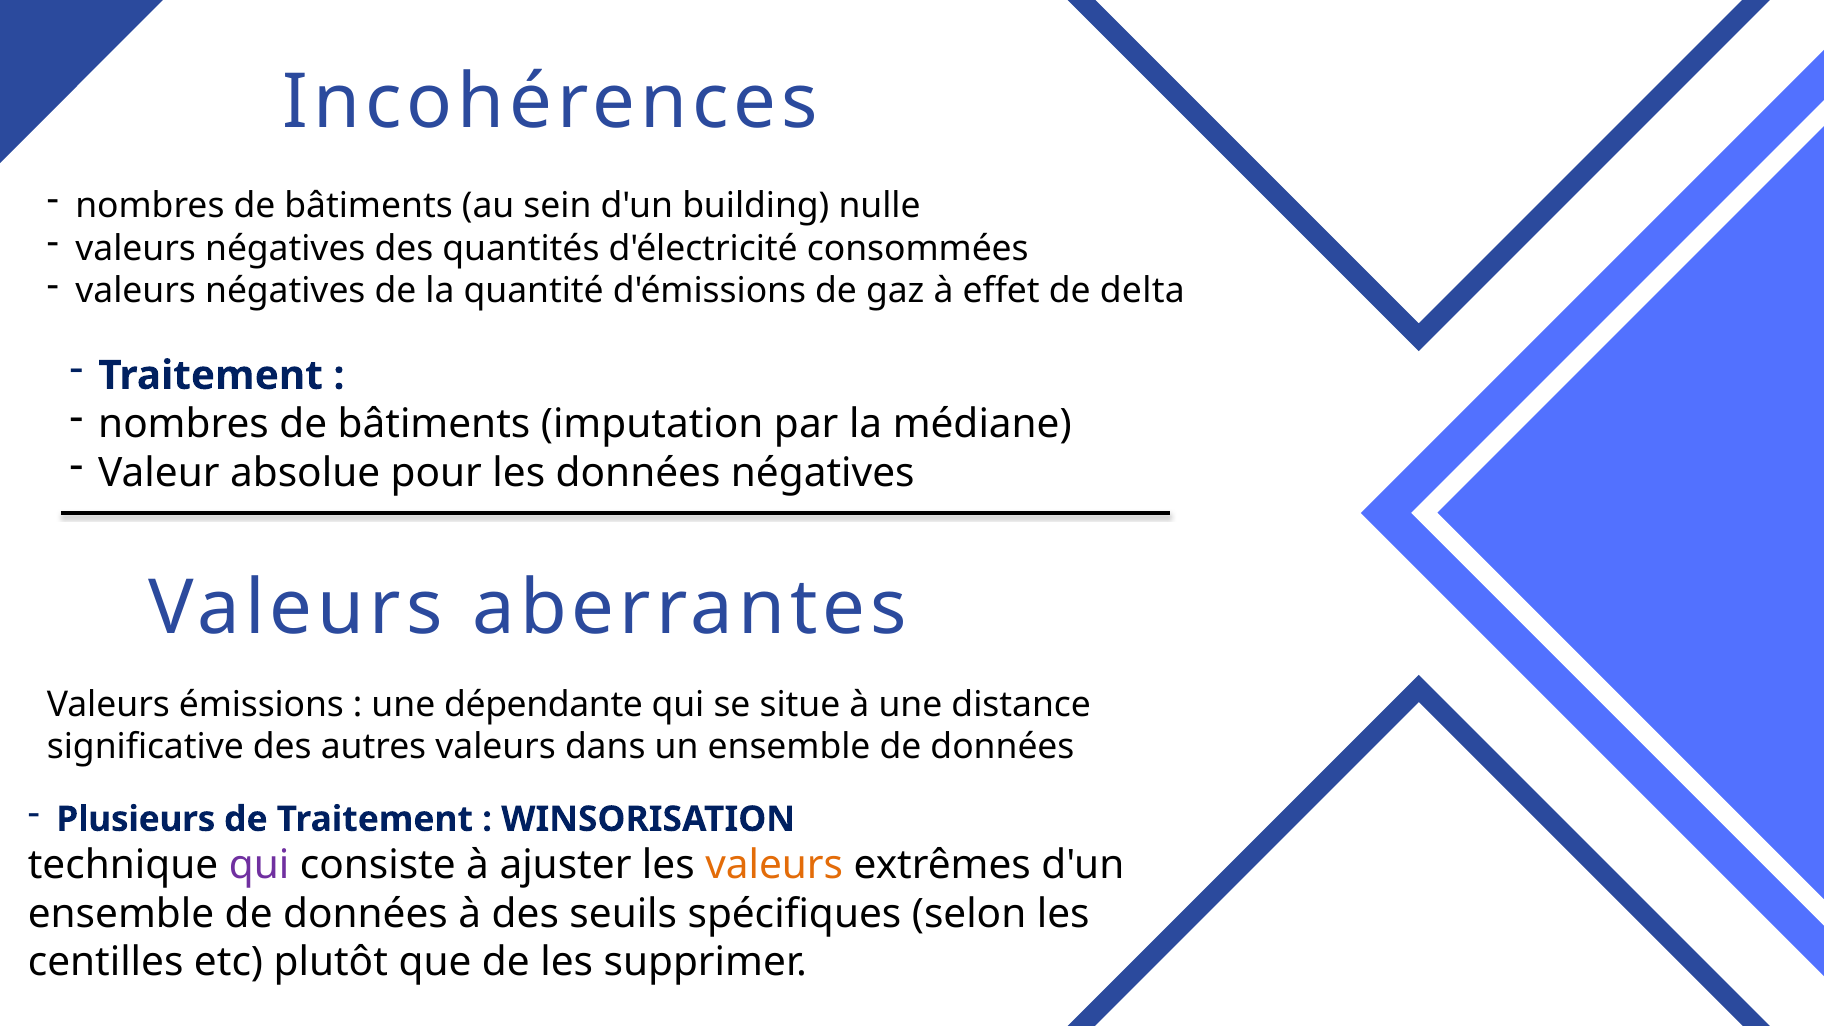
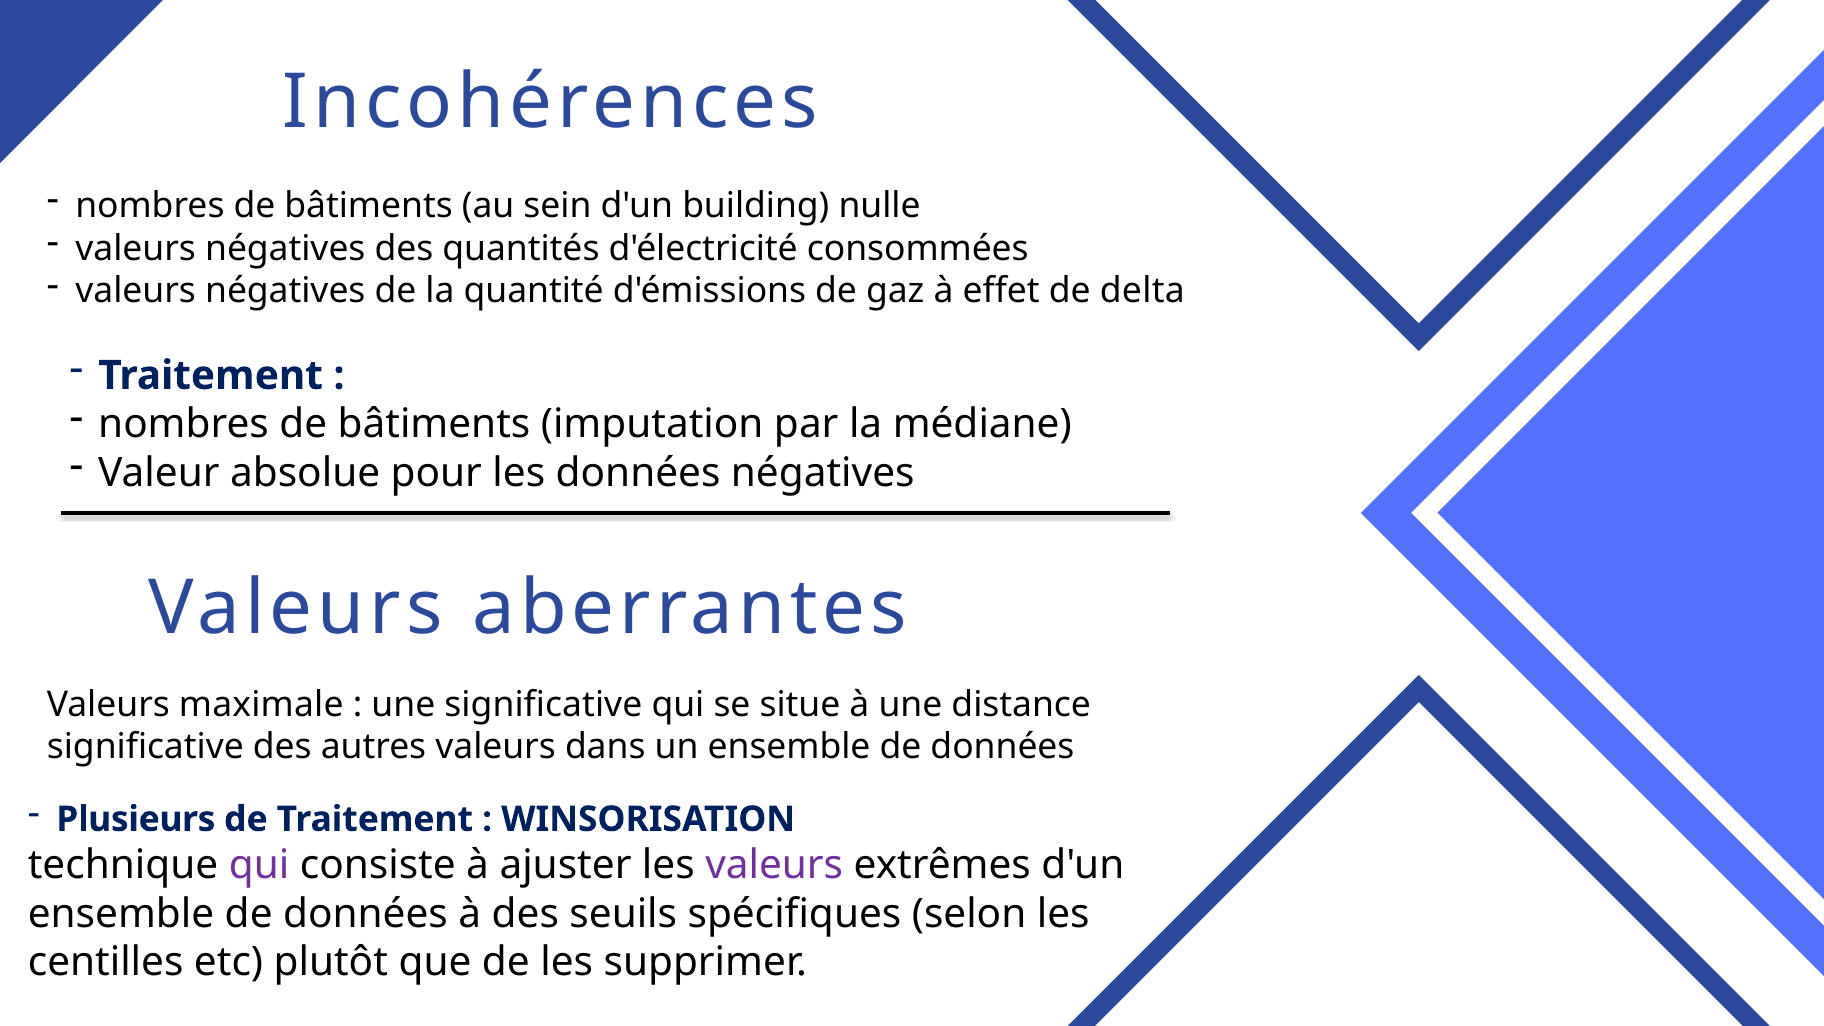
émissions: émissions -> maximale
une dépendante: dépendante -> significative
valeurs at (774, 865) colour: orange -> purple
